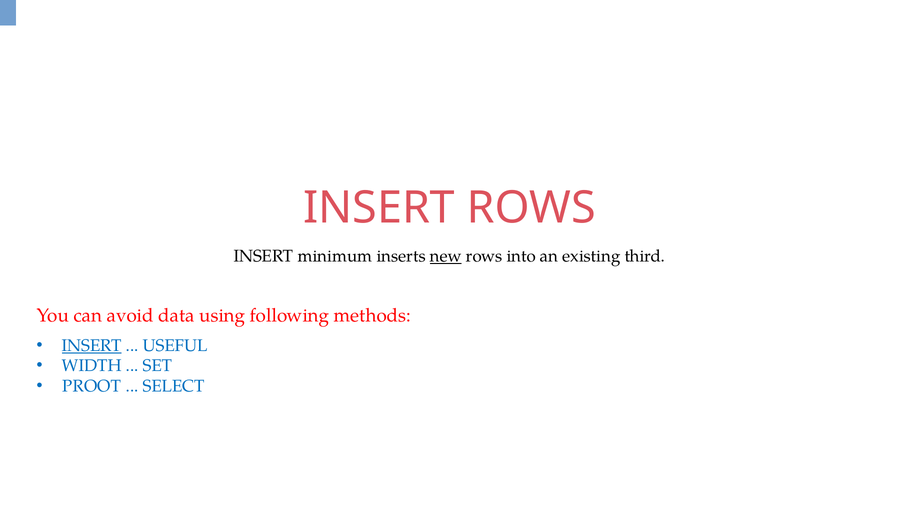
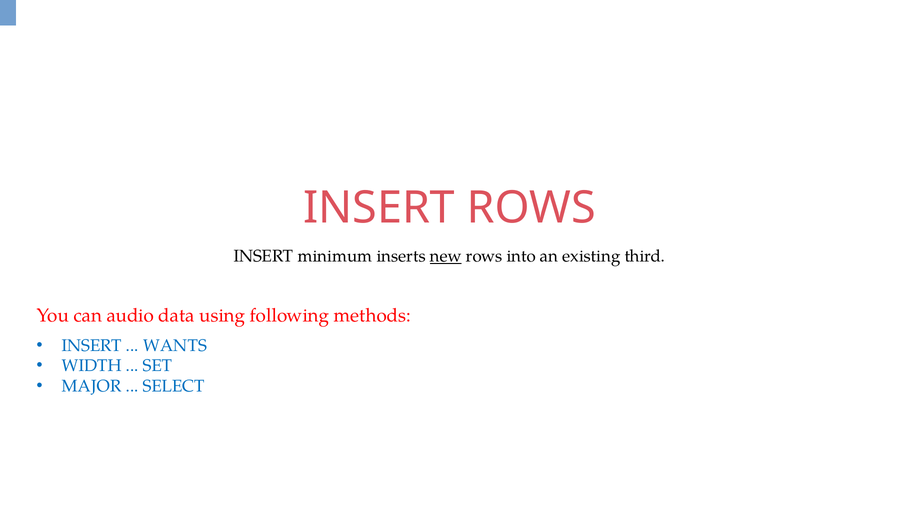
avoid: avoid -> audio
INSERT at (92, 345) underline: present -> none
USEFUL: USEFUL -> WANTS
PROOT: PROOT -> MAJOR
